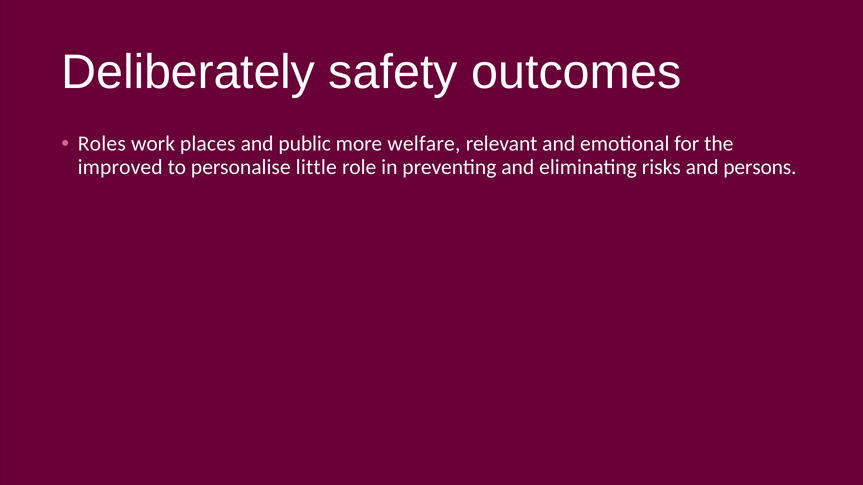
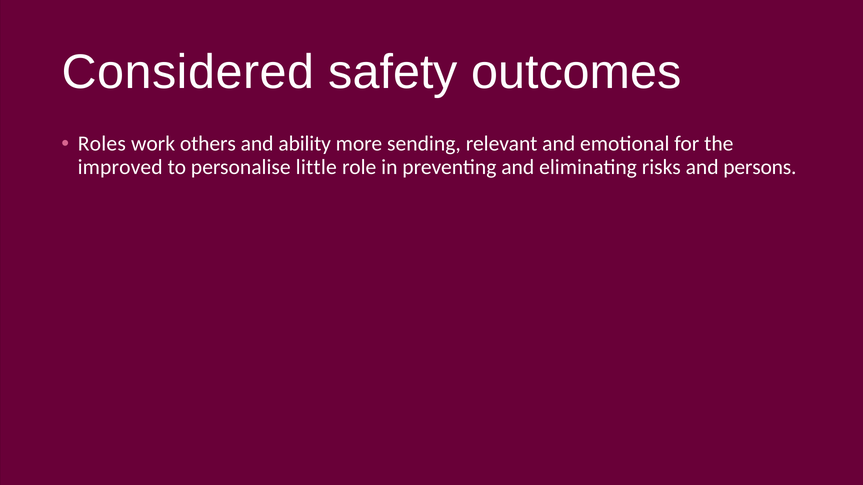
Deliberately: Deliberately -> Considered
places: places -> others
public: public -> ability
welfare: welfare -> sending
